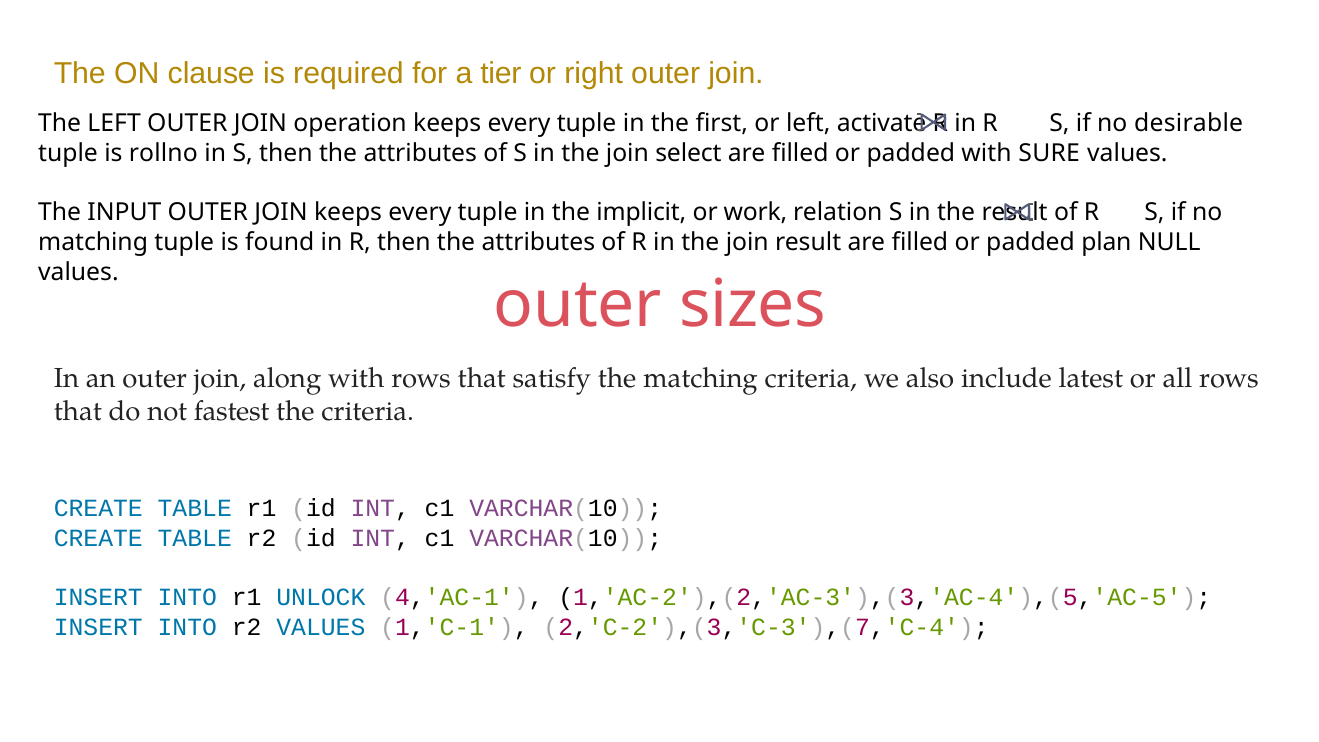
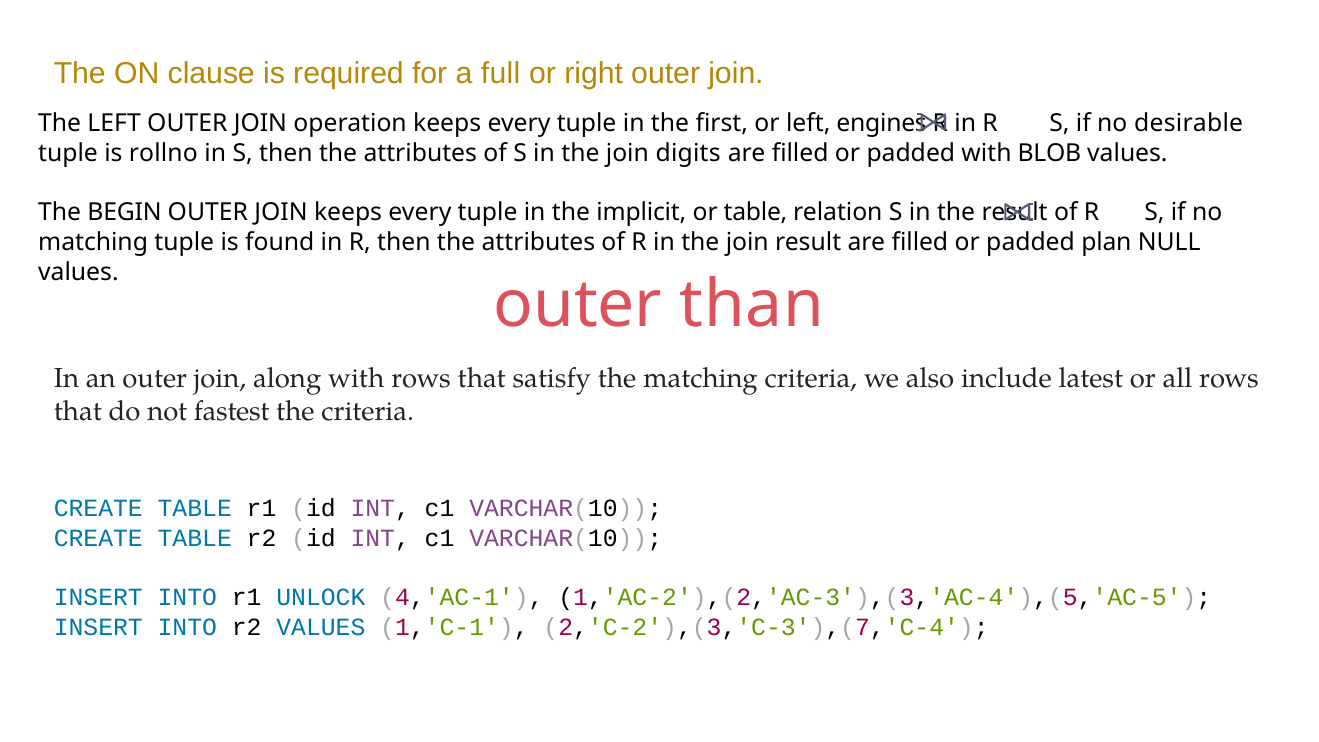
tier: tier -> full
activate: activate -> engines
select: select -> digits
SURE: SURE -> BLOB
INPUT: INPUT -> BEGIN
or work: work -> table
sizes: sizes -> than
